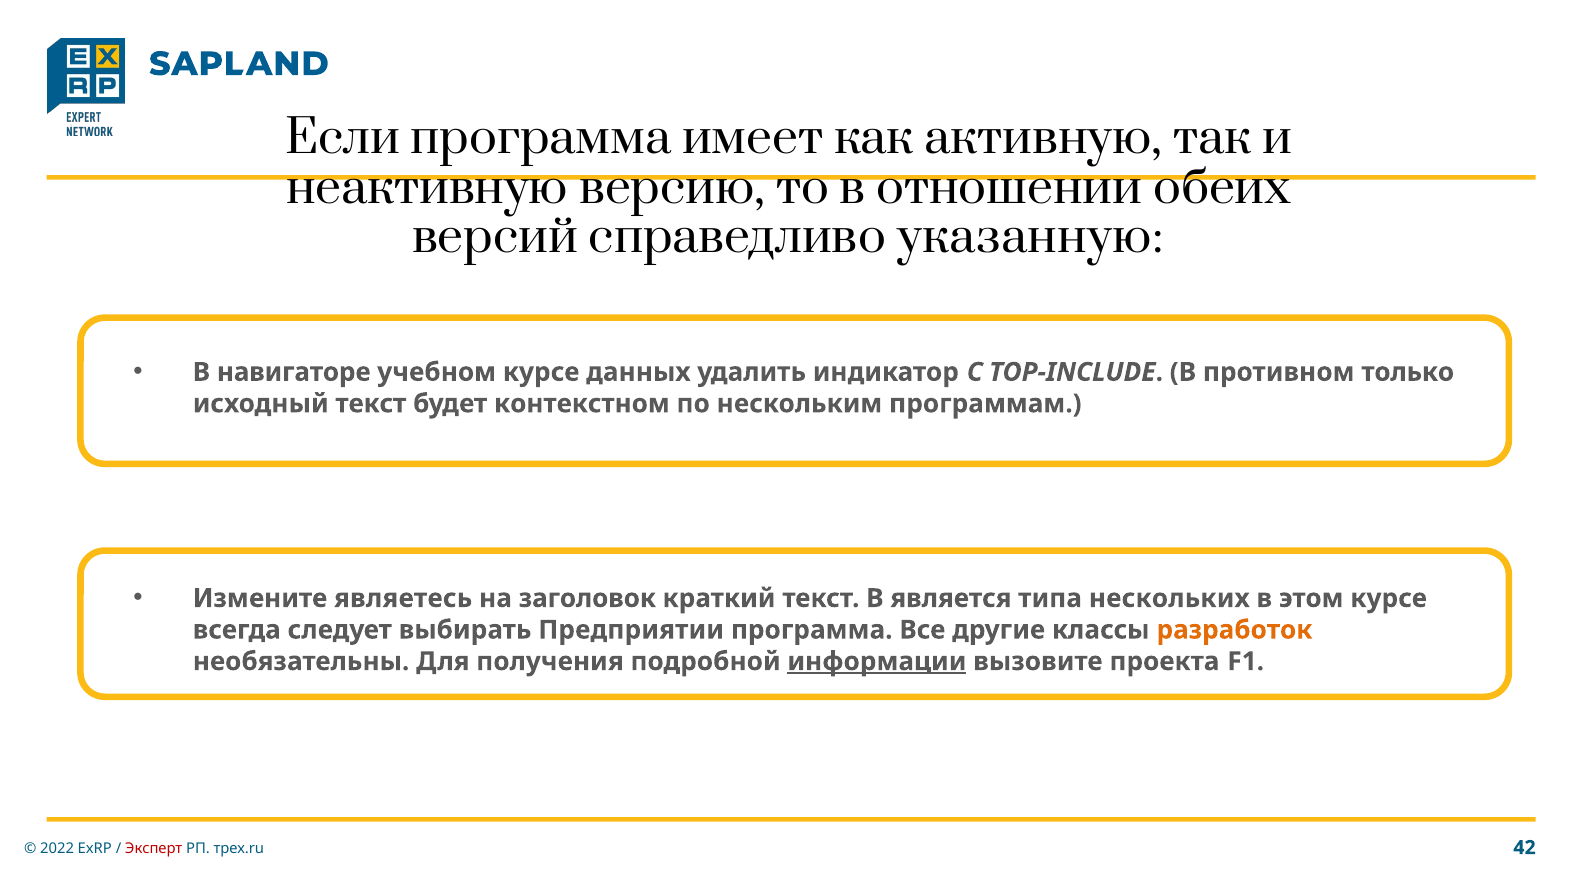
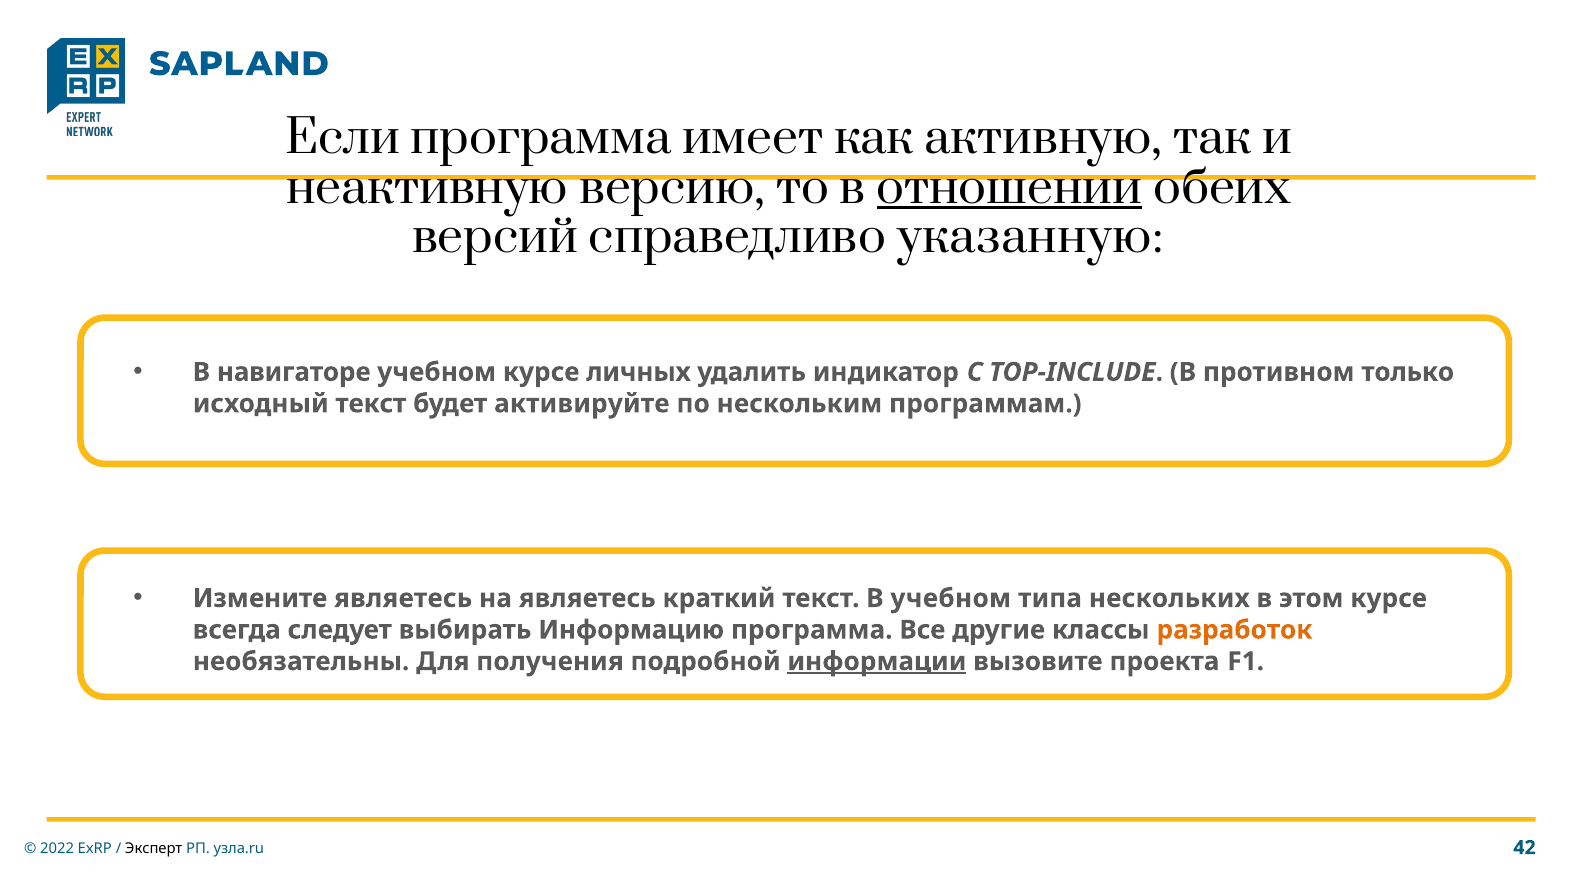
отношении underline: none -> present
данных: данных -> личных
контекстном: контекстном -> активируйте
на заголовок: заголовок -> являетесь
В является: является -> учебном
Предприятии: Предприятии -> Информацию
Эксперт colour: red -> black
трех.ru: трех.ru -> узла.ru
